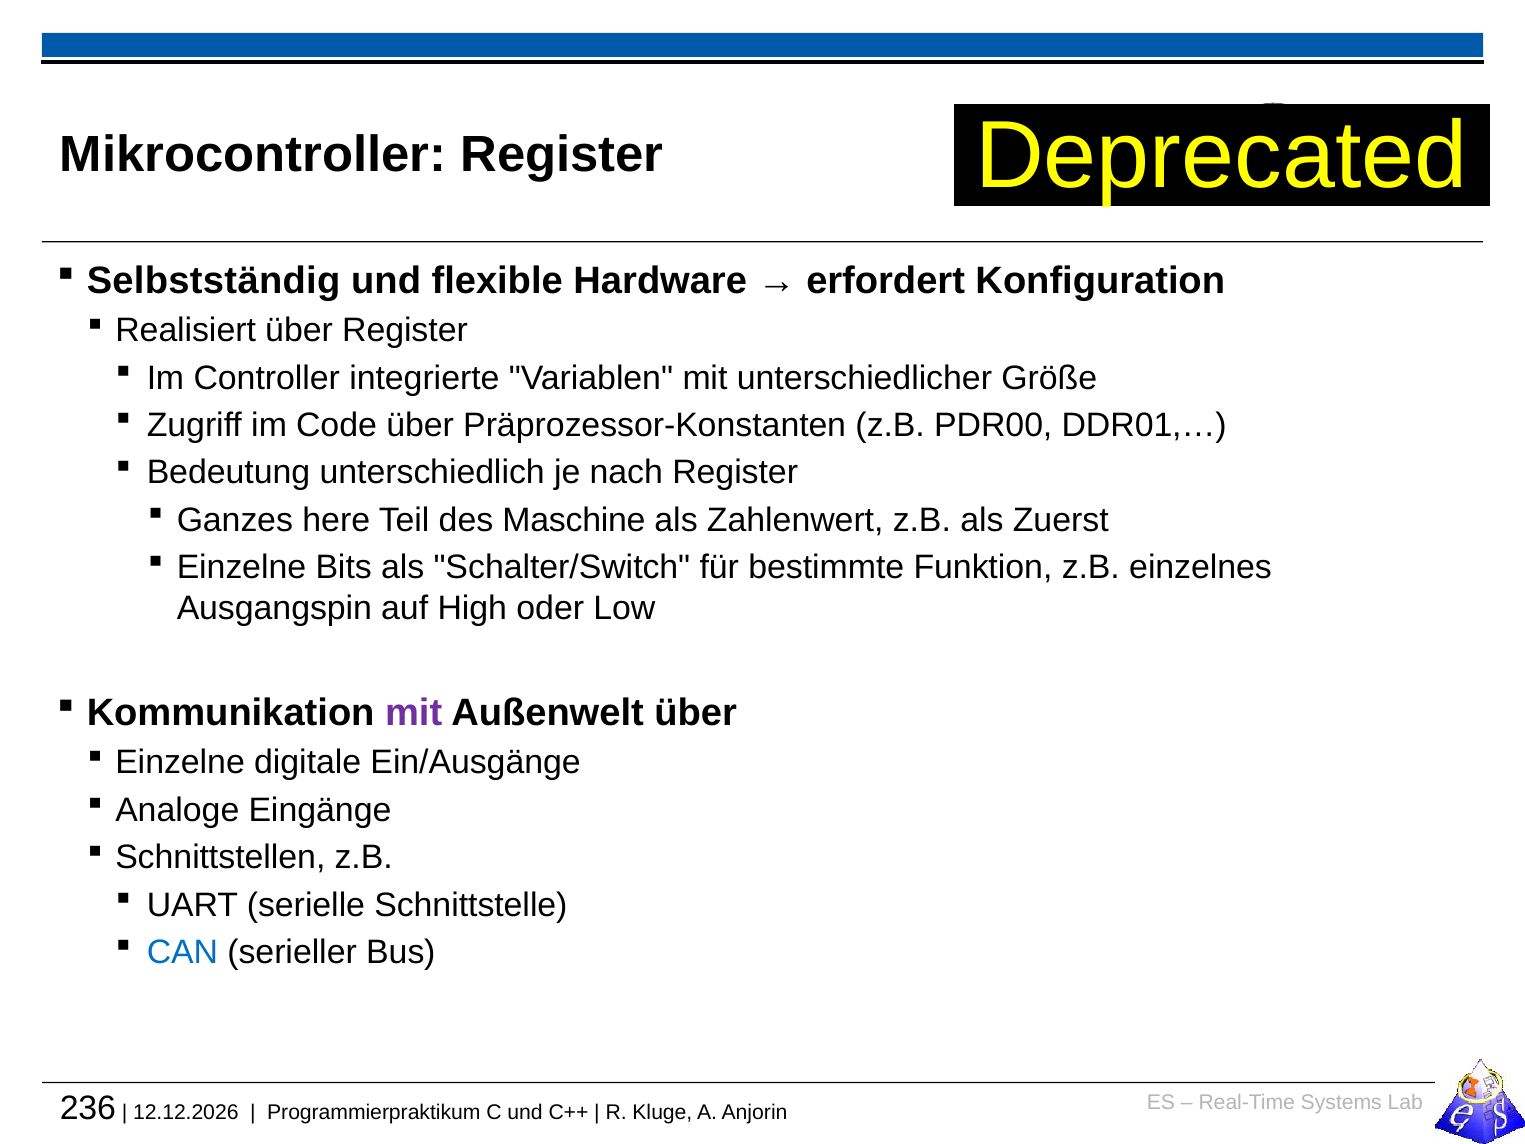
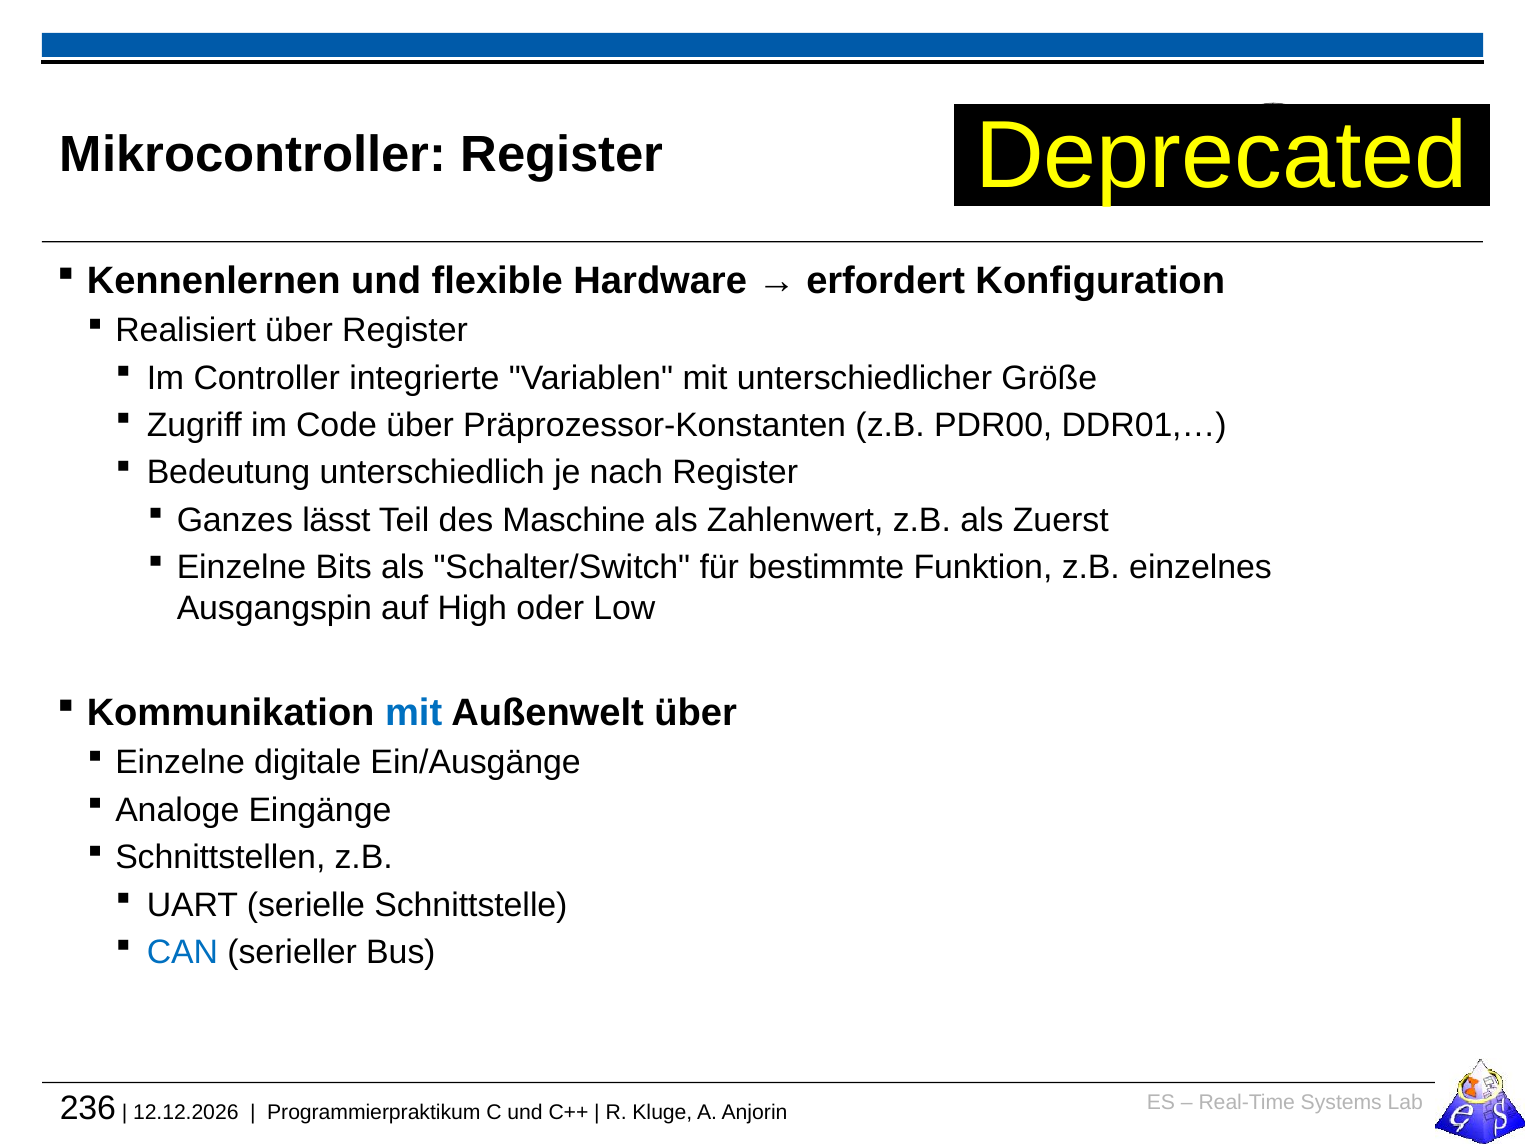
Selbstständig: Selbstständig -> Kennenlernen
here: here -> lässt
mit at (414, 713) colour: purple -> blue
